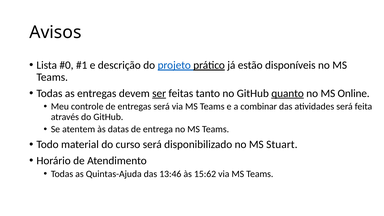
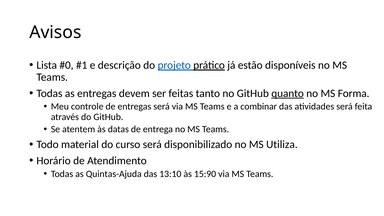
ser underline: present -> none
Online: Online -> Forma
Stuart: Stuart -> Utiliza
13:46: 13:46 -> 13:10
15:62: 15:62 -> 15:90
